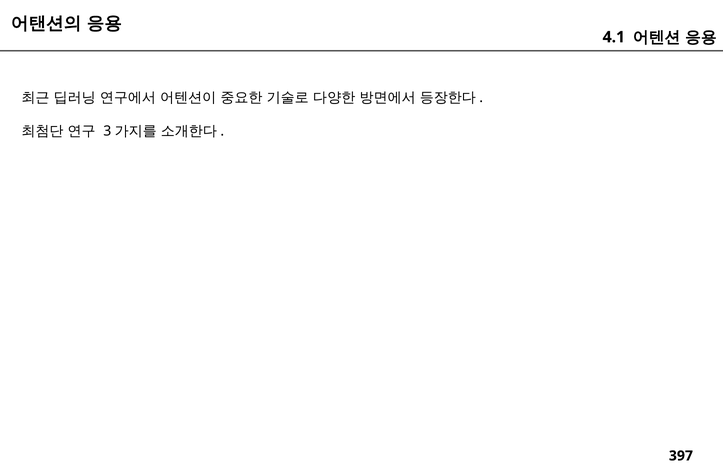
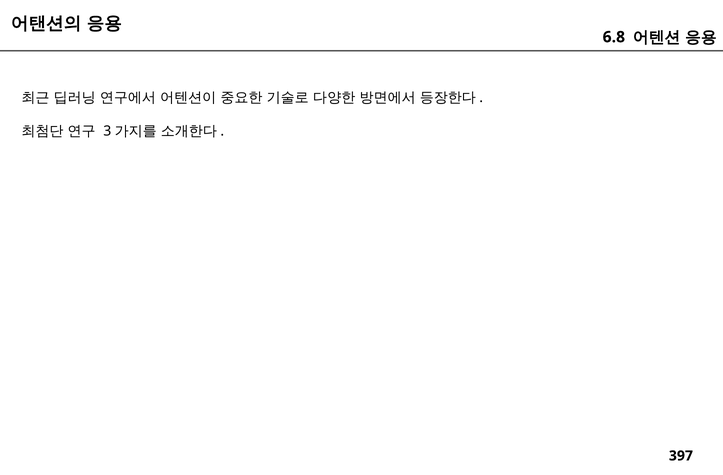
4.1: 4.1 -> 6.8
